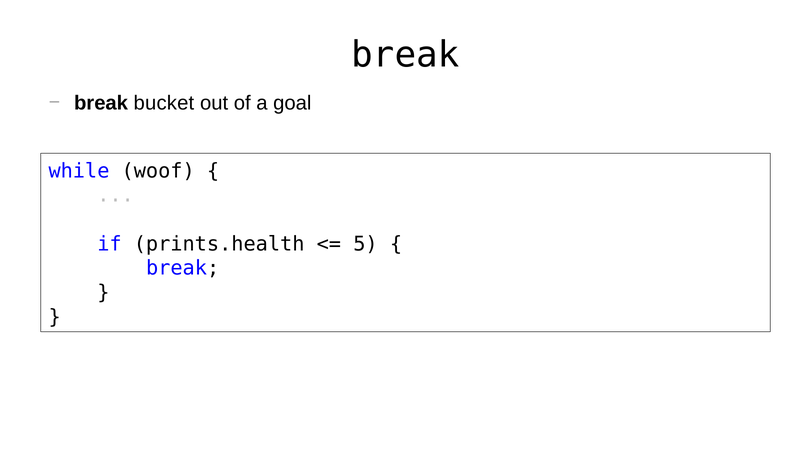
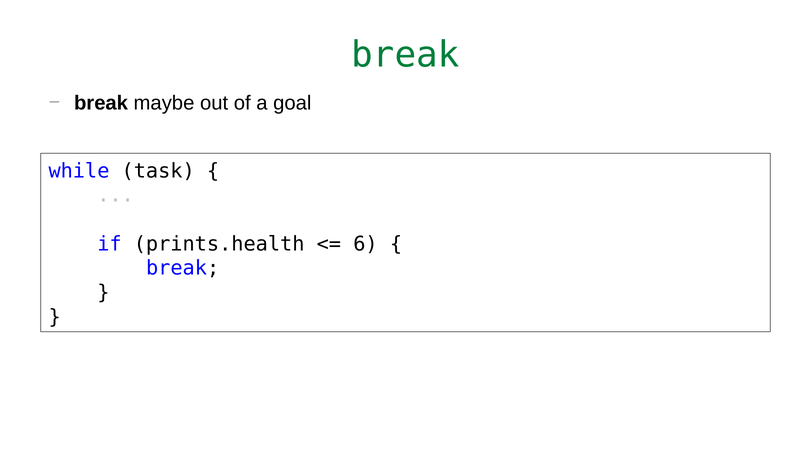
break at (405, 55) colour: black -> green
bucket: bucket -> maybe
woof: woof -> task
5: 5 -> 6
